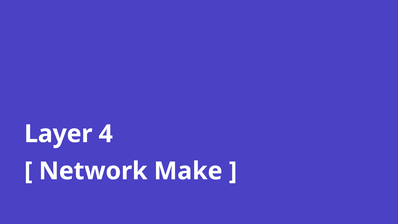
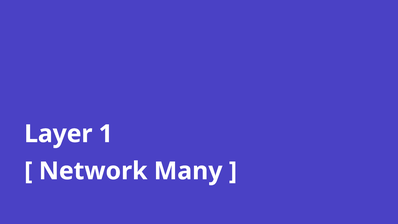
4: 4 -> 1
Make: Make -> Many
